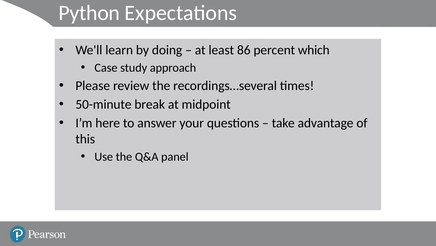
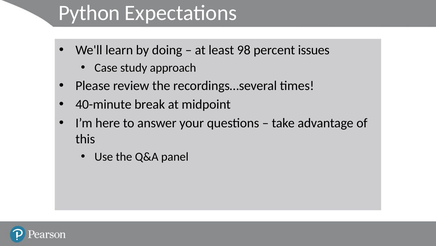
86: 86 -> 98
which: which -> issues
50-minute: 50-minute -> 40-minute
